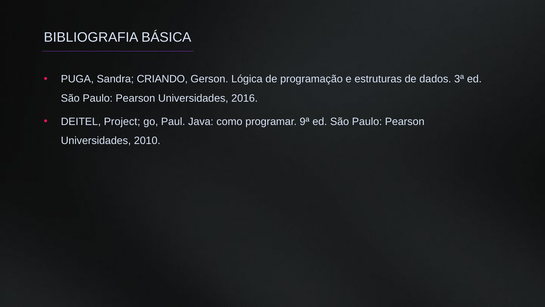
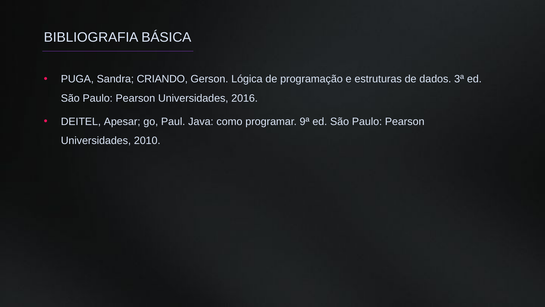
Project: Project -> Apesar
